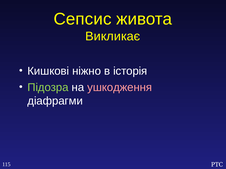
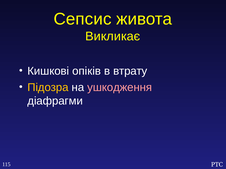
ніжно: ніжно -> опіків
історія: історія -> втрату
Підозра colour: light green -> yellow
